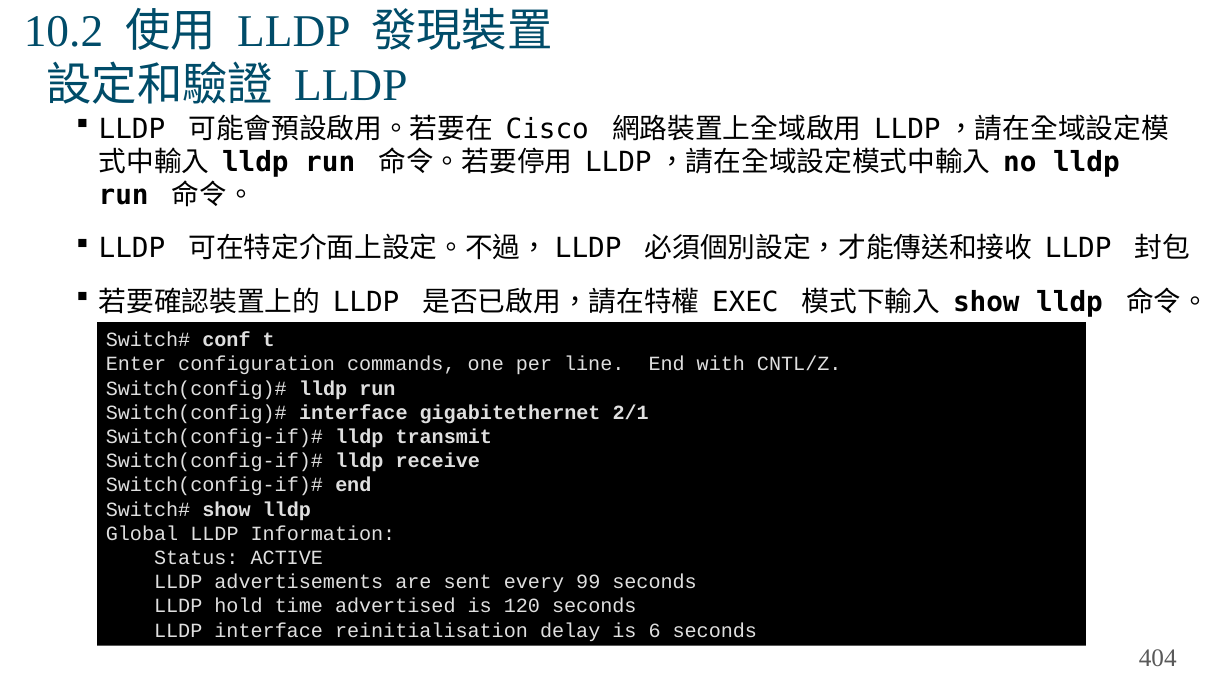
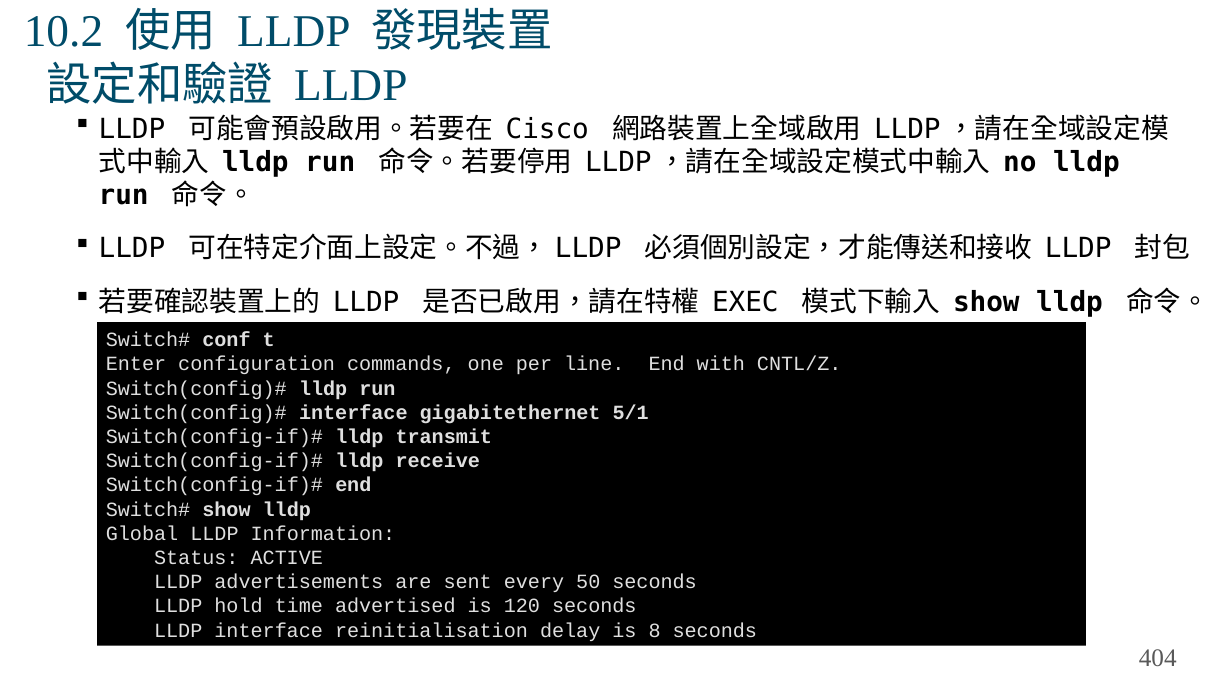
2/1: 2/1 -> 5/1
99: 99 -> 50
6: 6 -> 8
